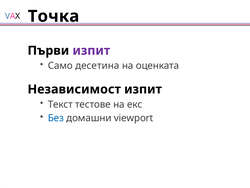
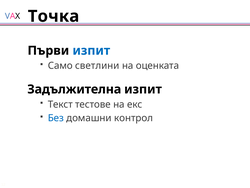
изпит at (91, 50) colour: purple -> blue
десетина: десетина -> светлини
Независимост: Независимост -> Задължителна
viewport: viewport -> контрол
